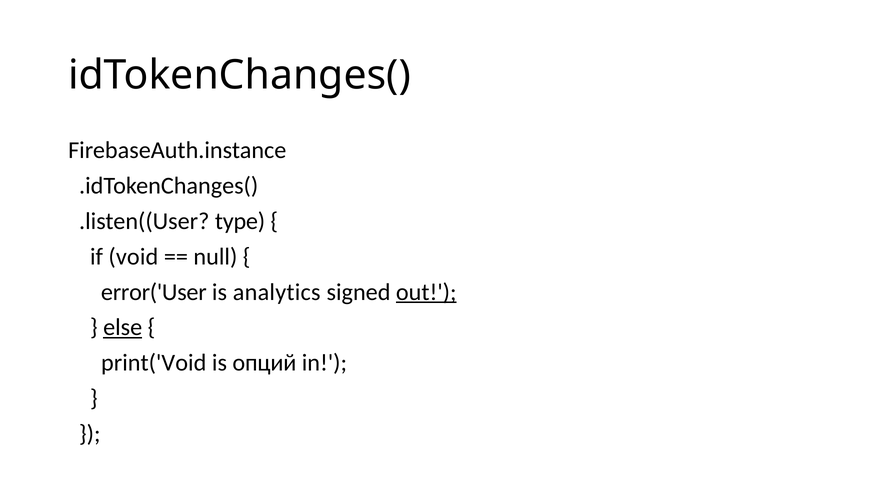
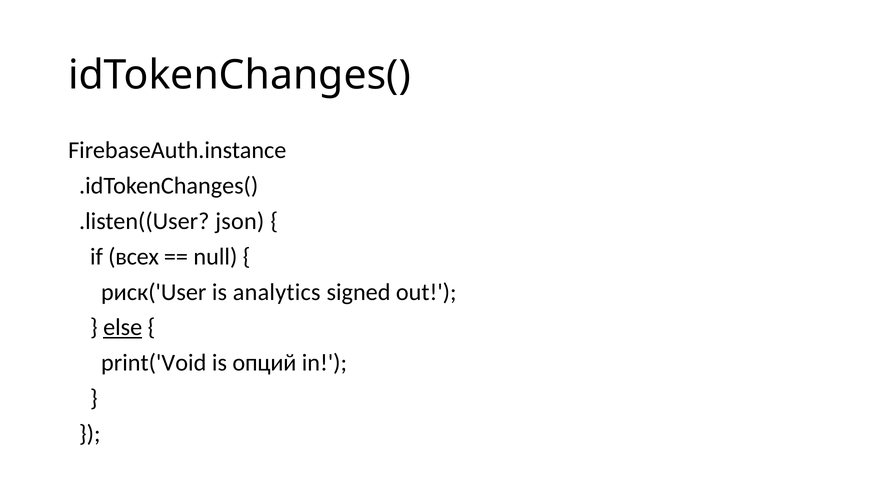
type: type -> json
void: void -> всех
error('User: error('User -> риск('User
out underline: present -> none
